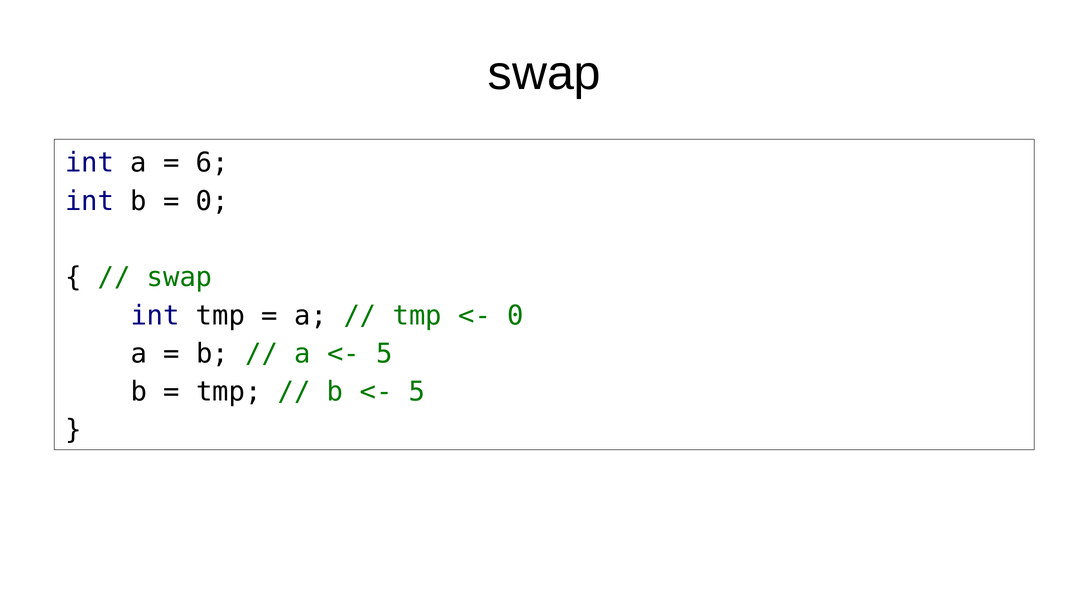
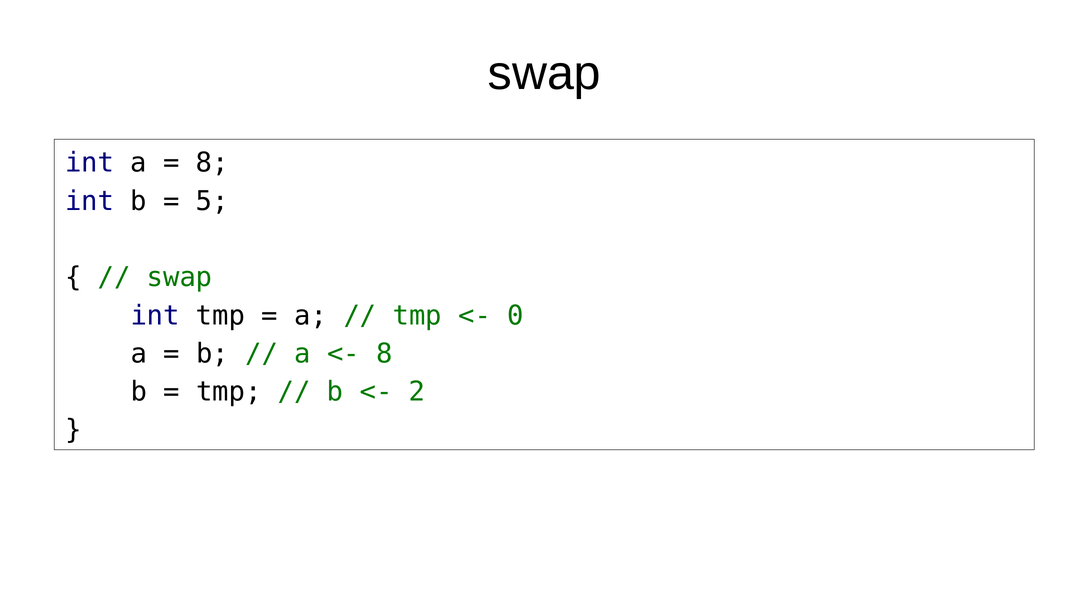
6 at (212, 163): 6 -> 8
0 at (212, 201): 0 -> 5
5 at (384, 353): 5 -> 8
5 at (417, 392): 5 -> 2
